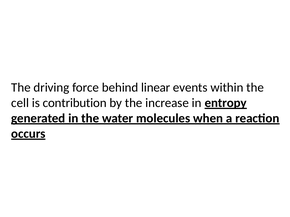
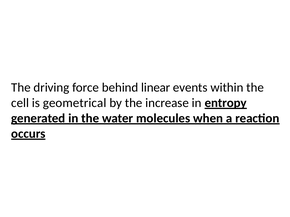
contribution: contribution -> geometrical
